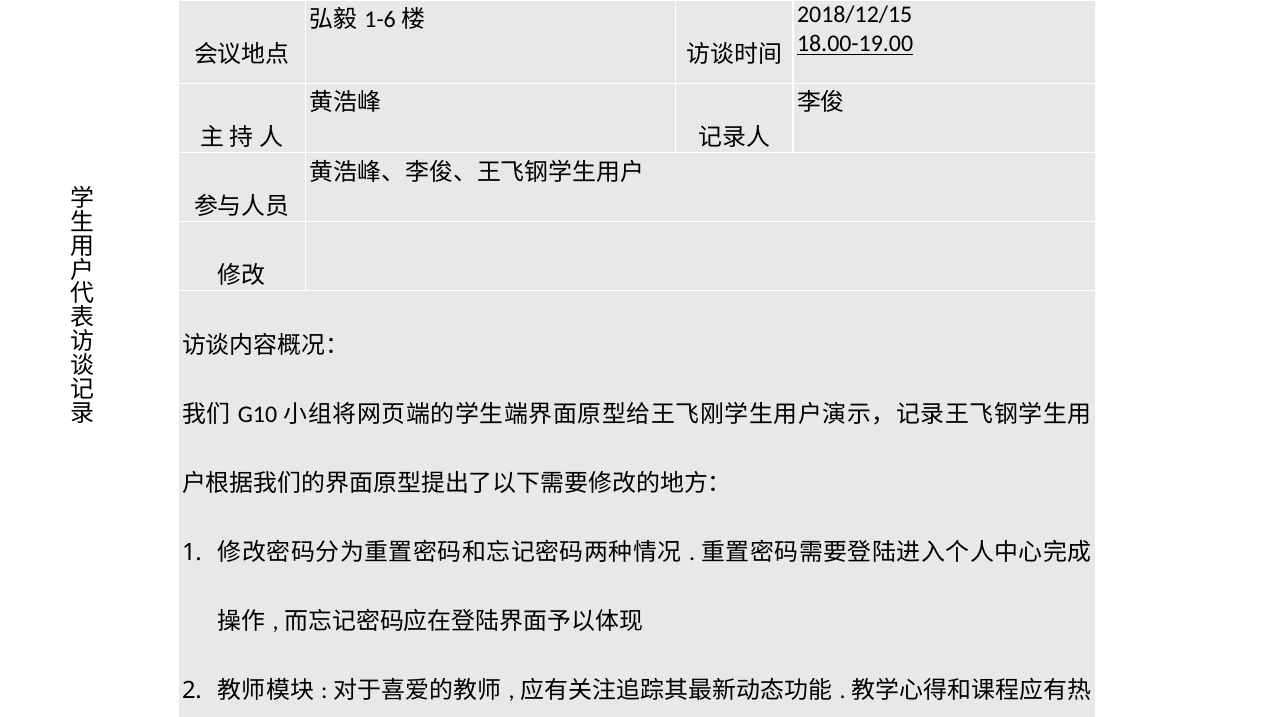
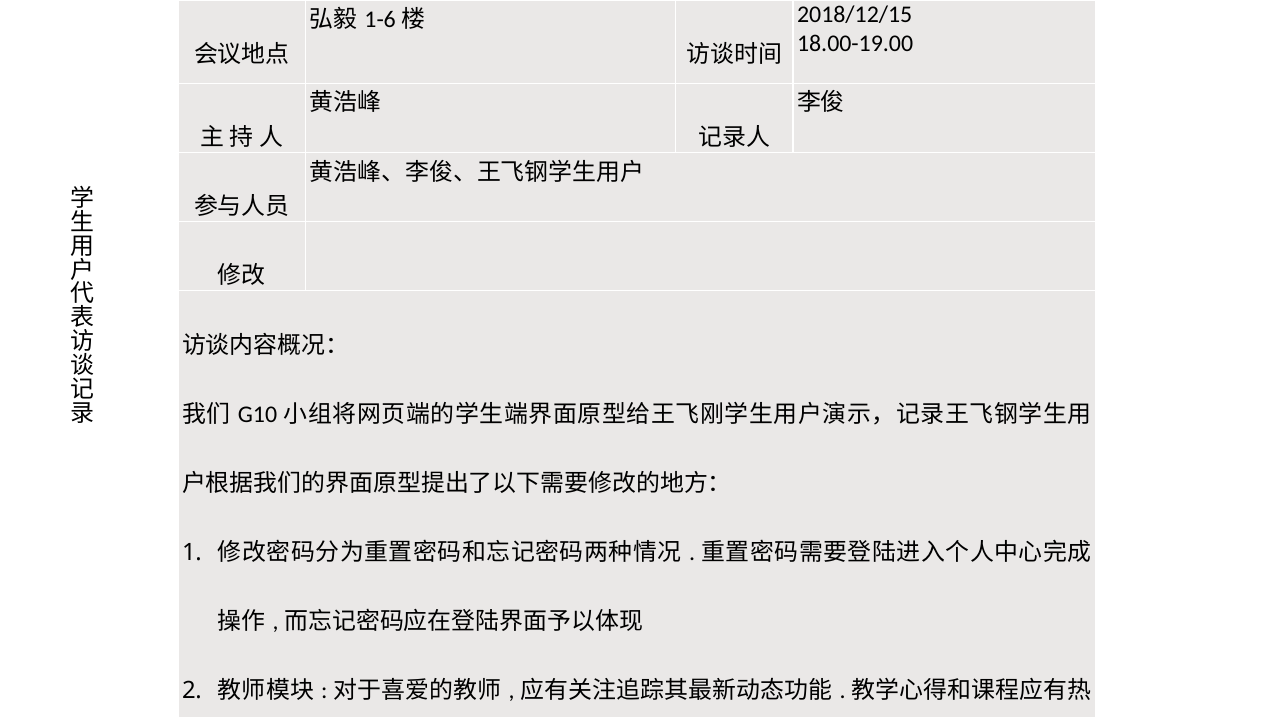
18.00-19.00 underline: present -> none
